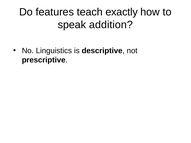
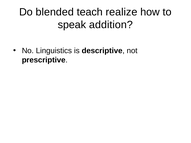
features: features -> blended
exactly: exactly -> realize
